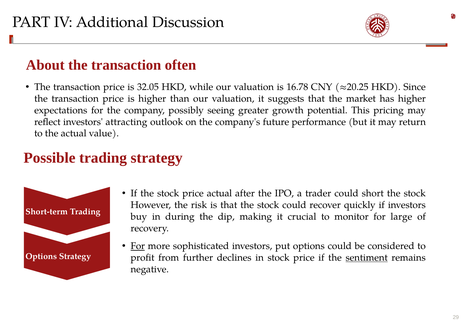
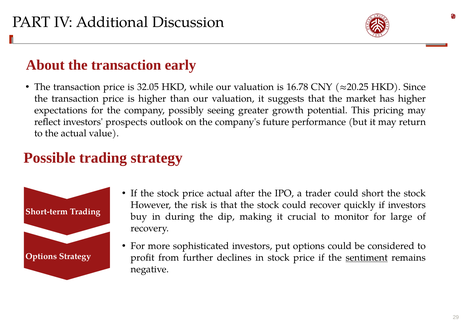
often: often -> early
attracting: attracting -> prospects
For at (138, 246) underline: present -> none
